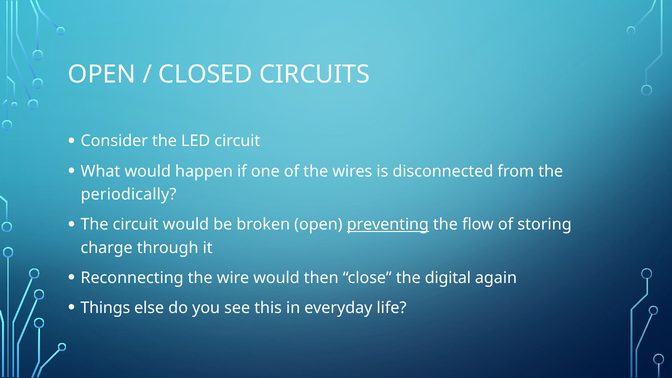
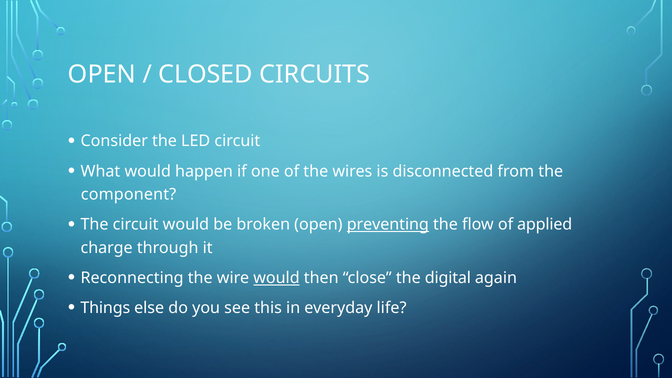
periodically: periodically -> component
storing: storing -> applied
would at (276, 278) underline: none -> present
